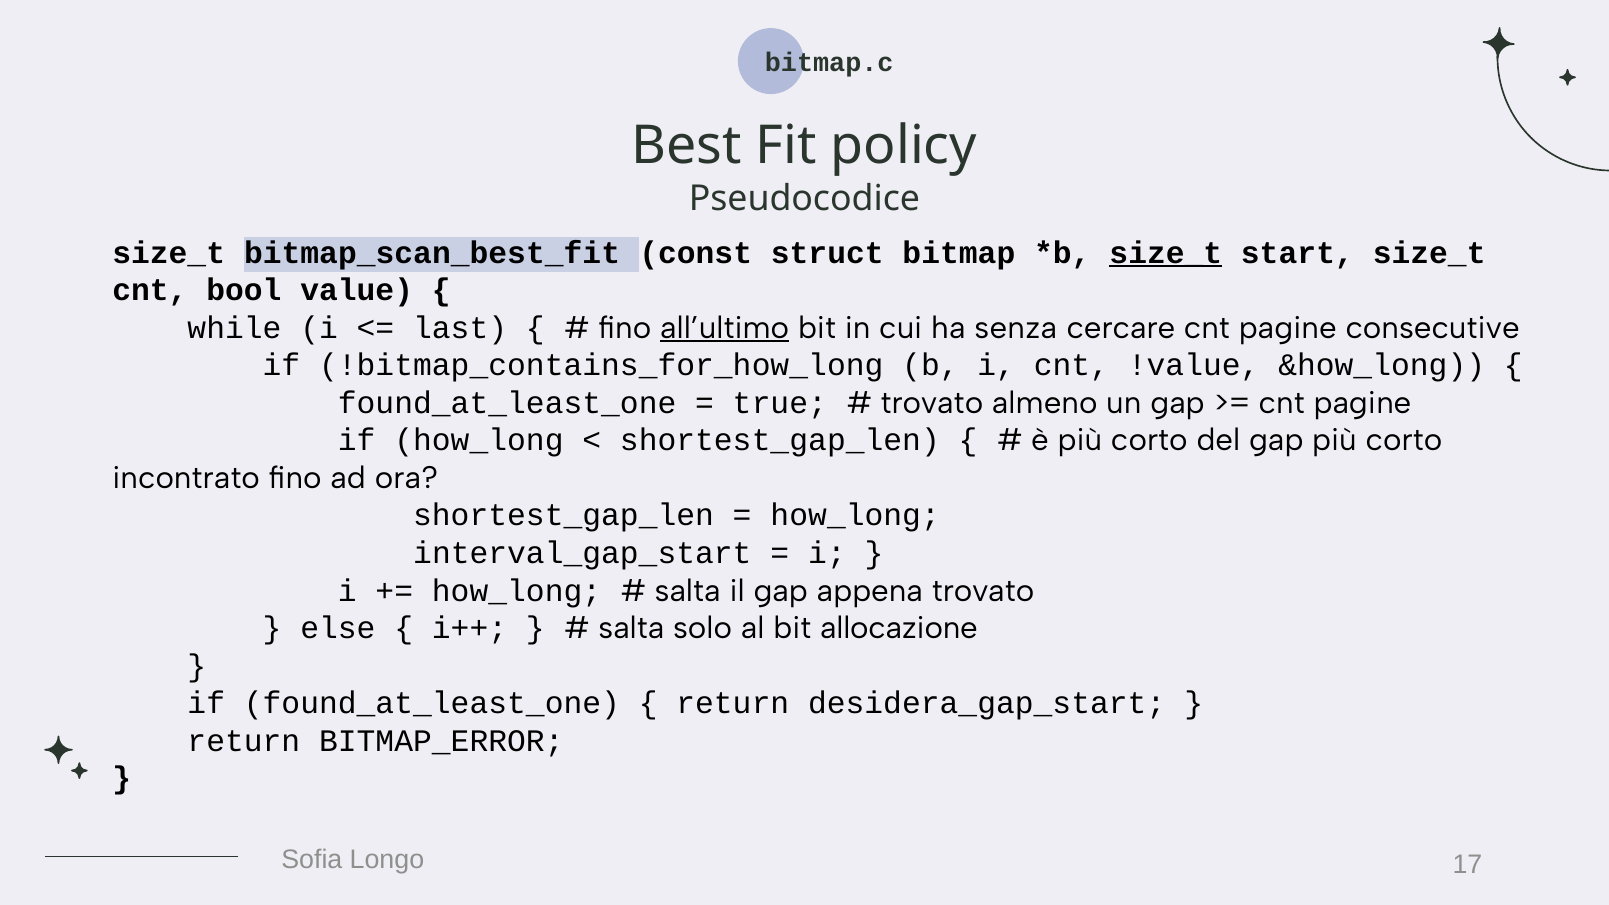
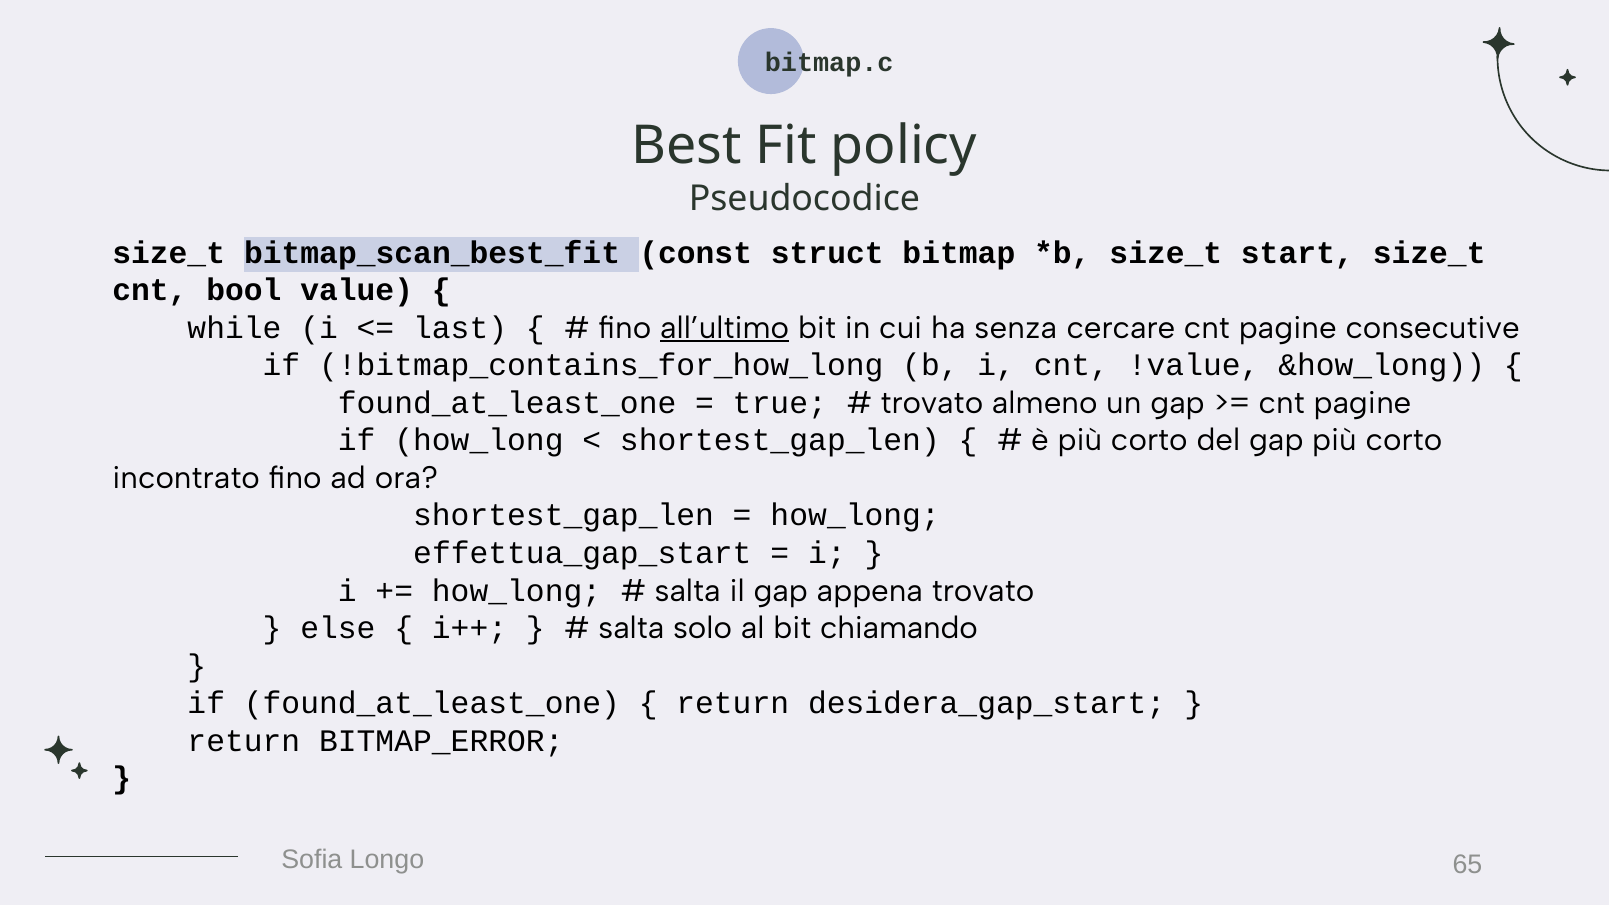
size_t at (1166, 253) underline: present -> none
interval_gap_start: interval_gap_start -> effettua_gap_start
allocazione: allocazione -> chiamando
17: 17 -> 65
